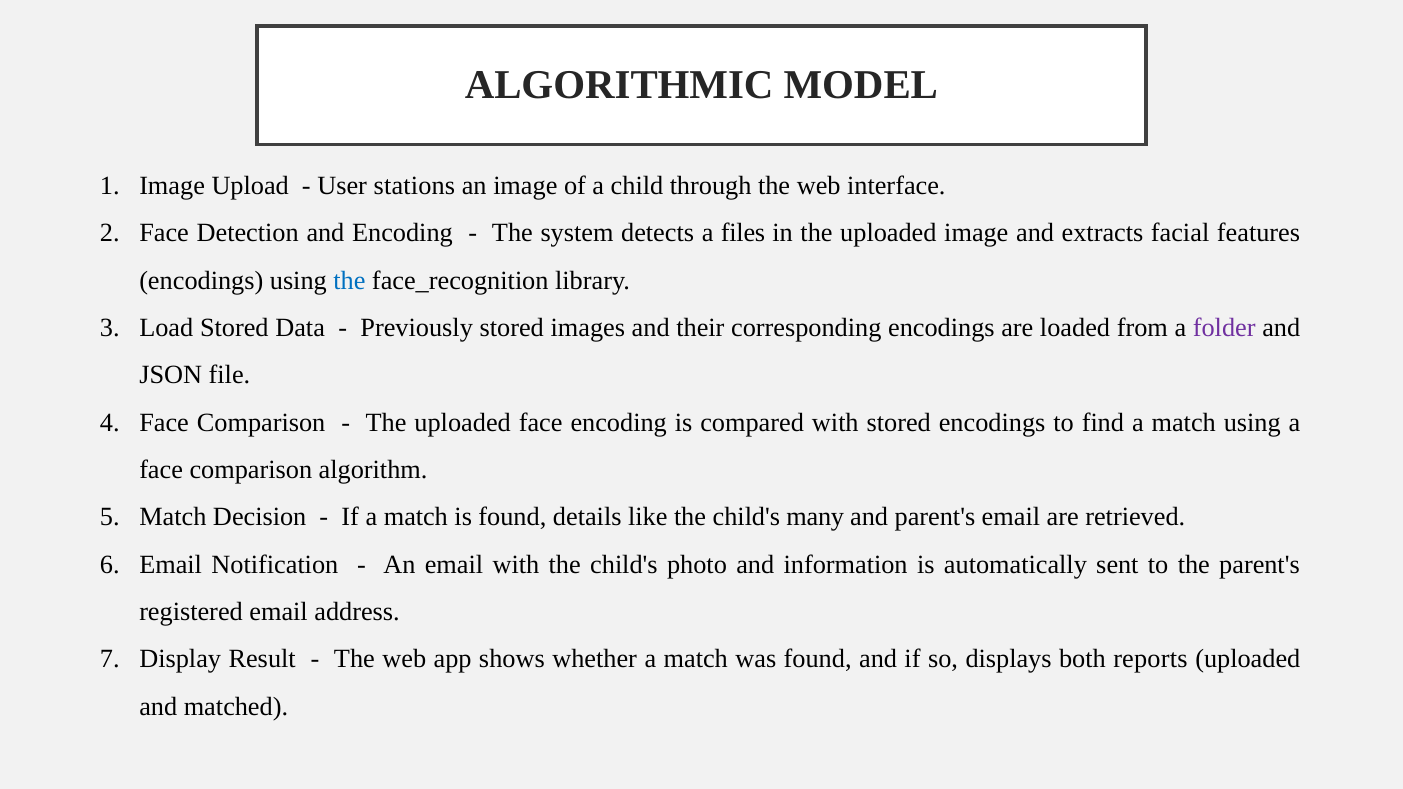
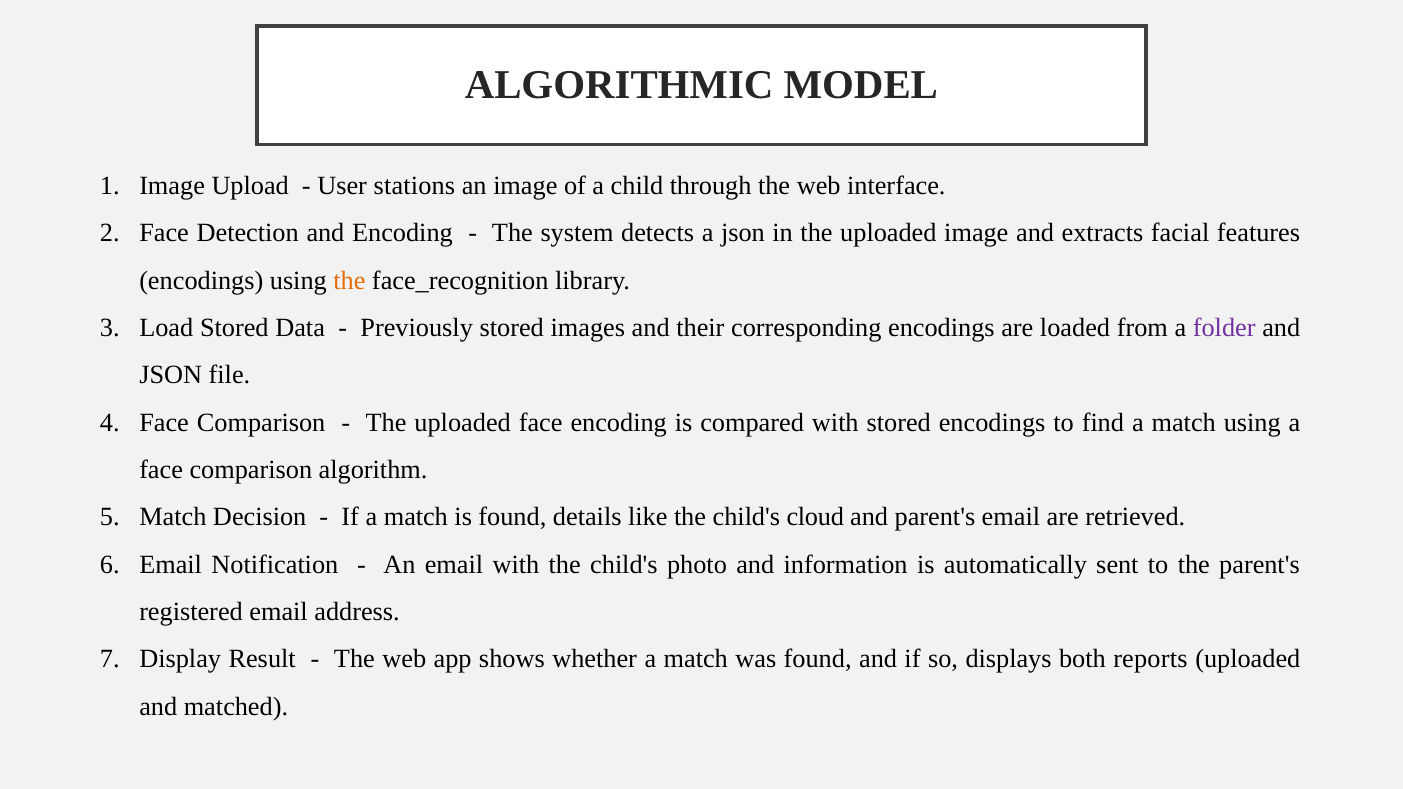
a files: files -> json
the at (349, 281) colour: blue -> orange
many: many -> cloud
